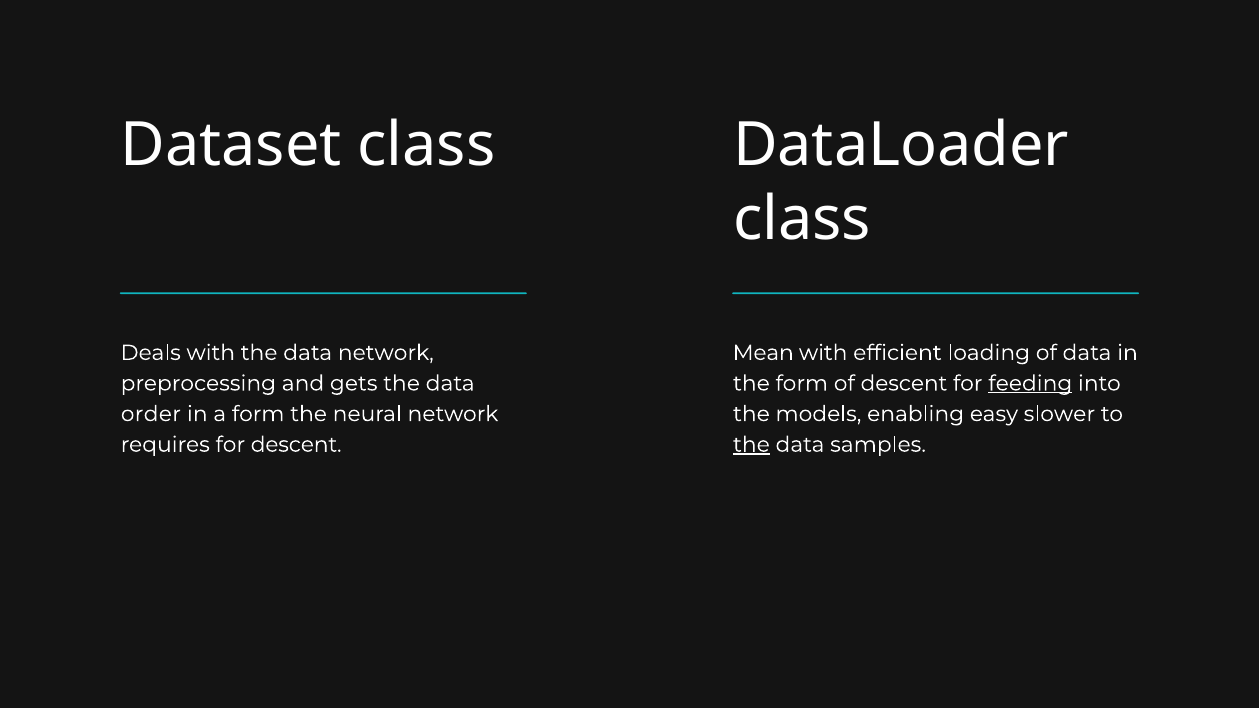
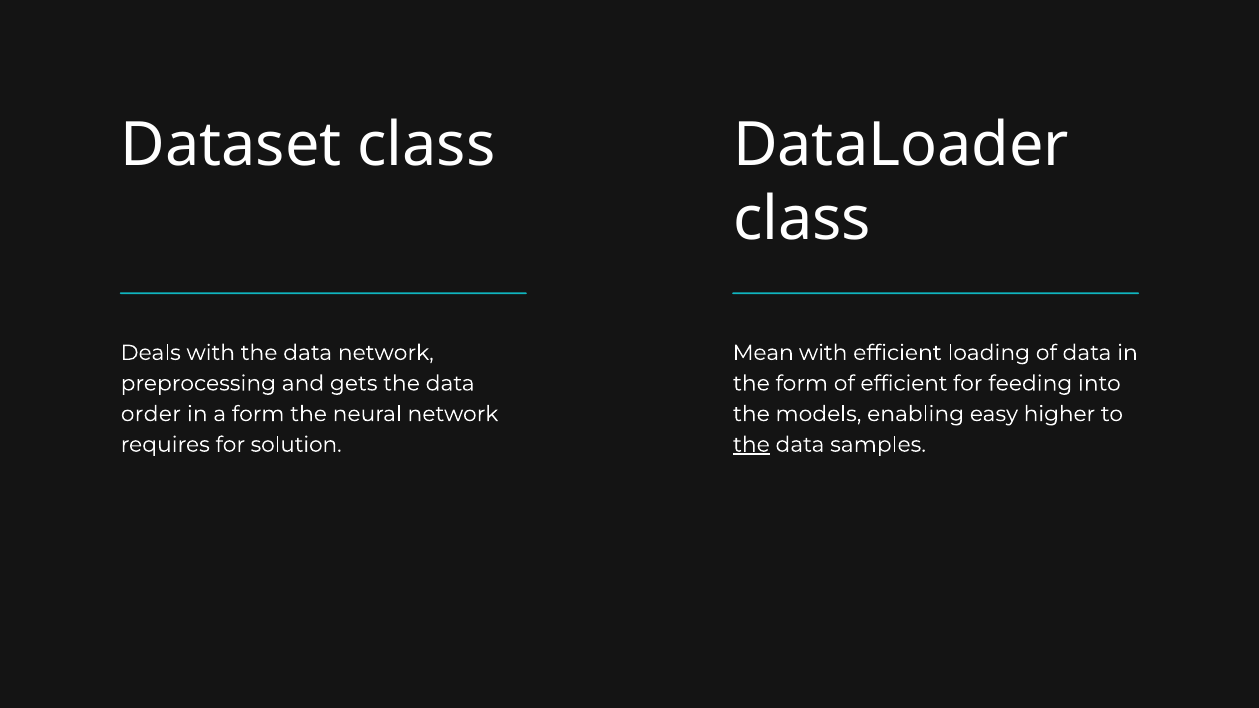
of descent: descent -> efficient
feeding underline: present -> none
slower: slower -> higher
for descent: descent -> solution
